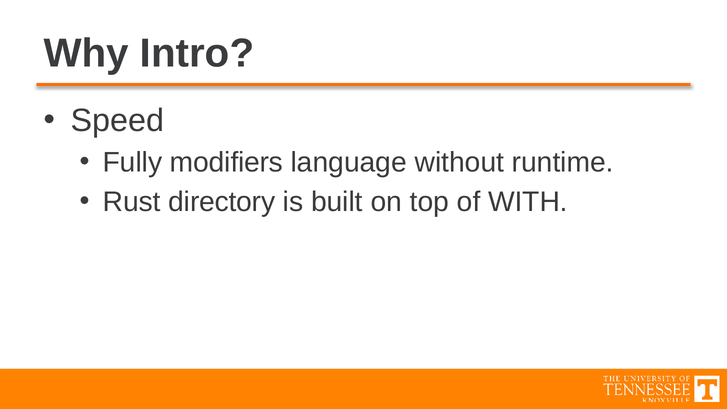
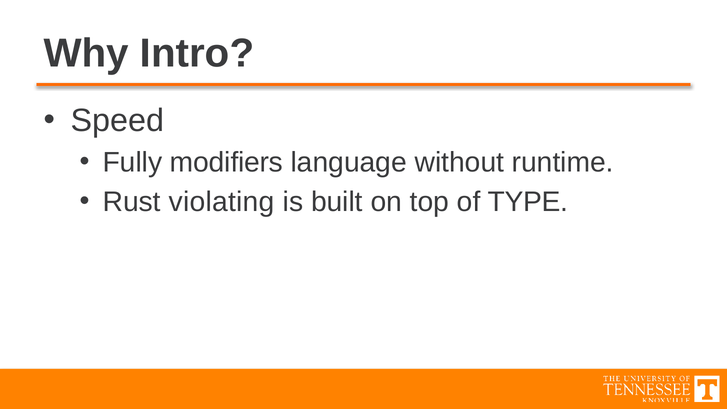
directory: directory -> violating
WITH: WITH -> TYPE
